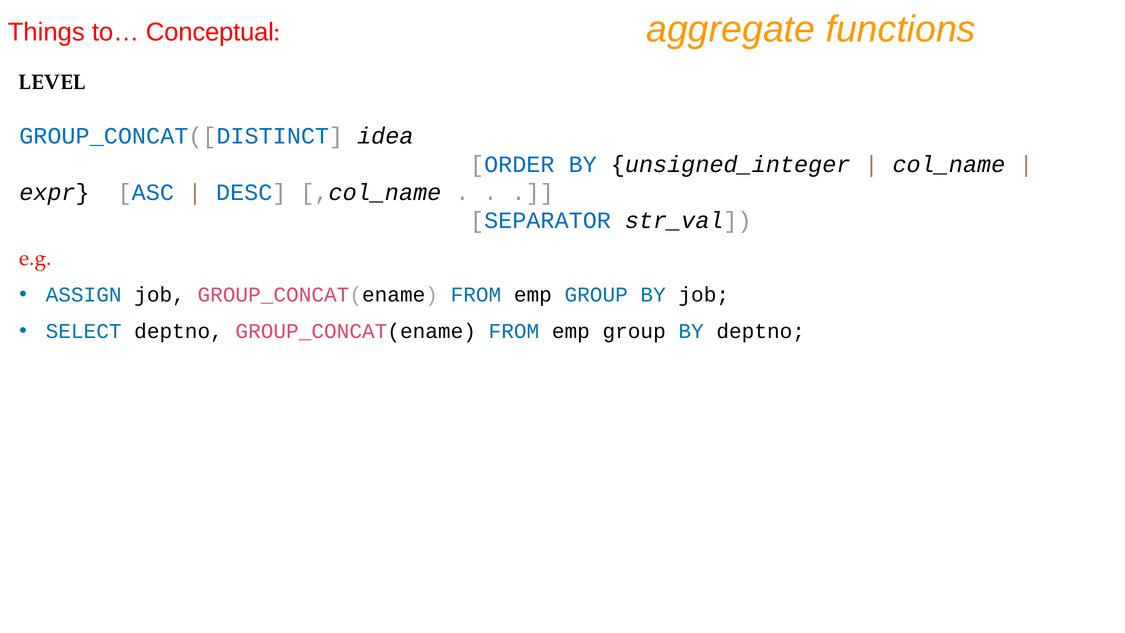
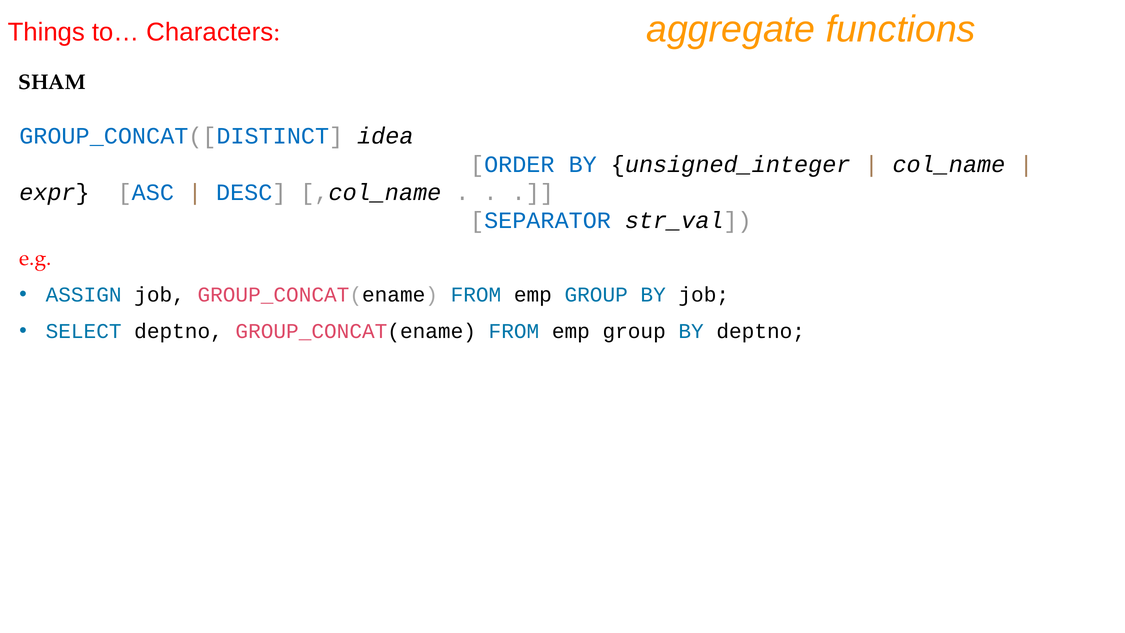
Conceptual: Conceptual -> Characters
LEVEL: LEVEL -> SHAM
